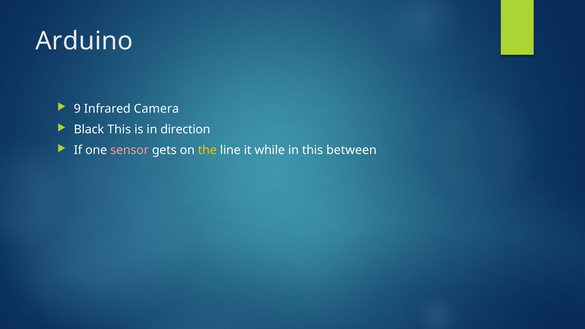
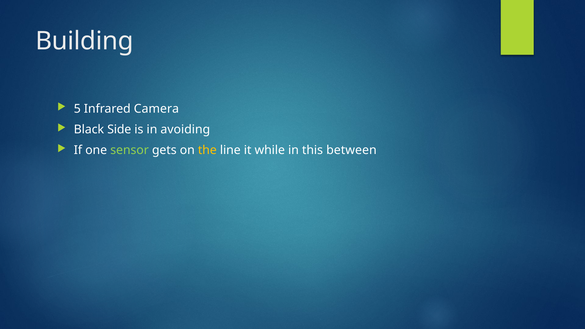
Arduino: Arduino -> Building
9: 9 -> 5
Black This: This -> Side
direction: direction -> avoiding
sensor colour: pink -> light green
